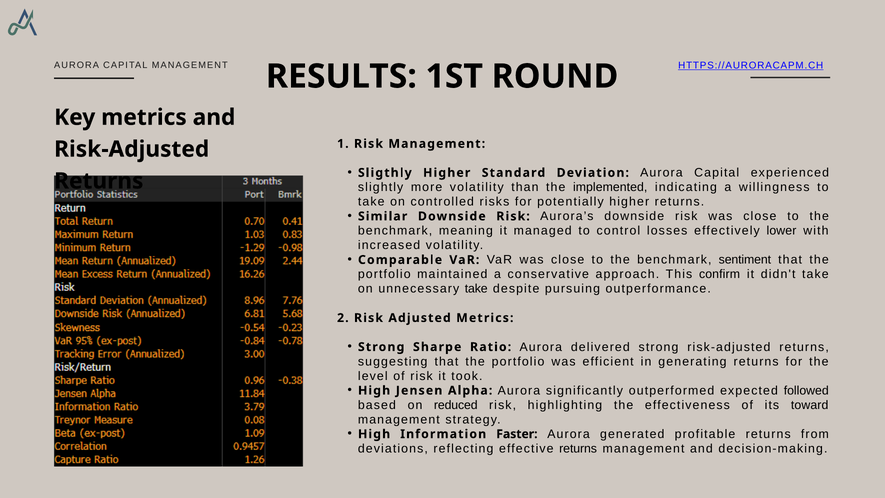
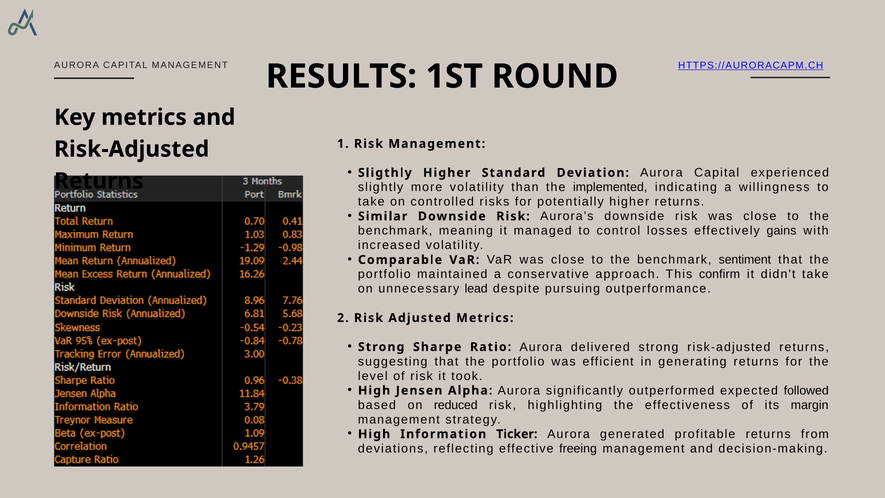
lower: lower -> gains
unnecessary take: take -> lead
toward: toward -> margin
Faster: Faster -> Ticker
effective returns: returns -> freeing
